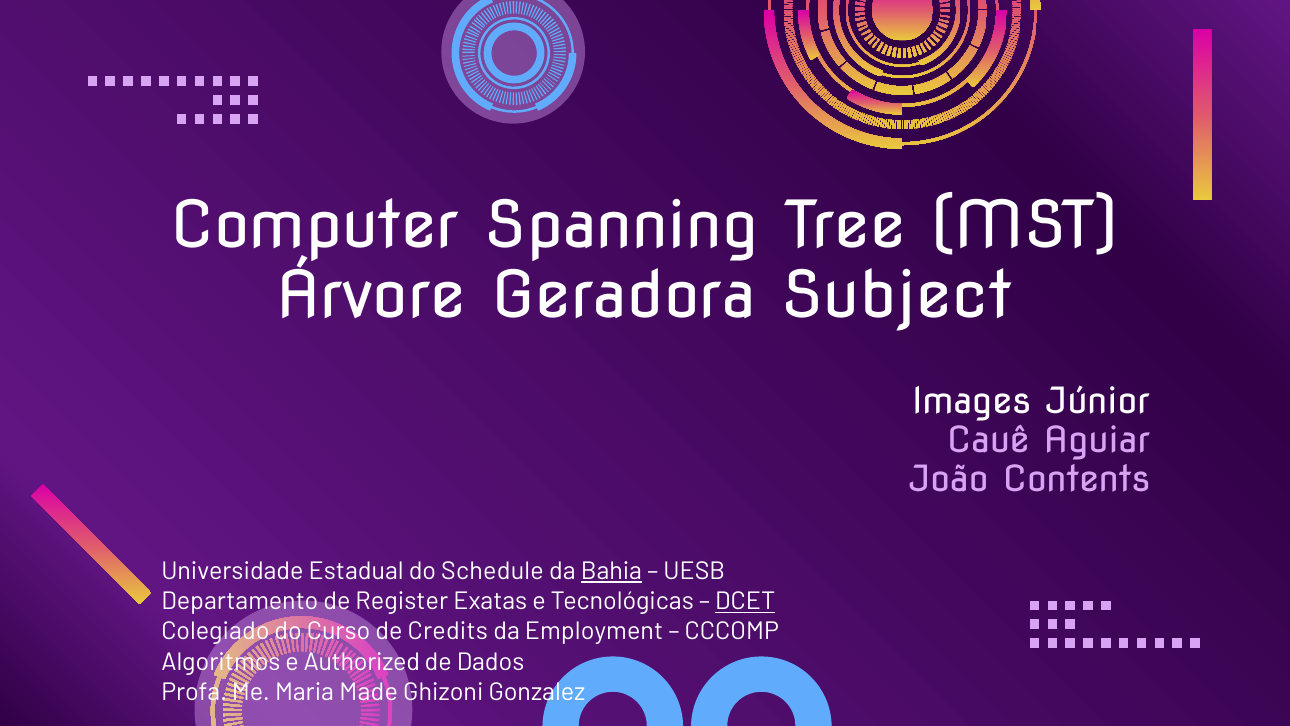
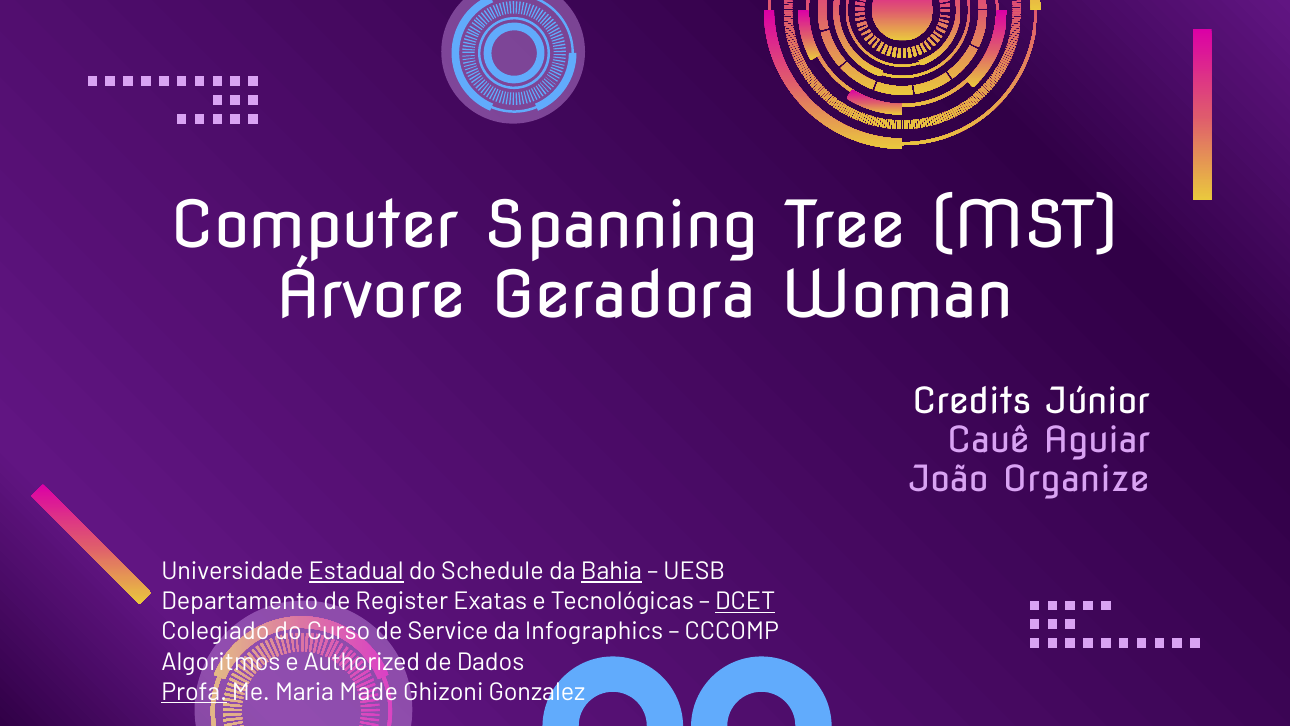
Subject: Subject -> Woman
Images: Images -> Credits
Contents: Contents -> Organize
Estadual underline: none -> present
Credits: Credits -> Service
Employment: Employment -> Infographics
Profa underline: none -> present
